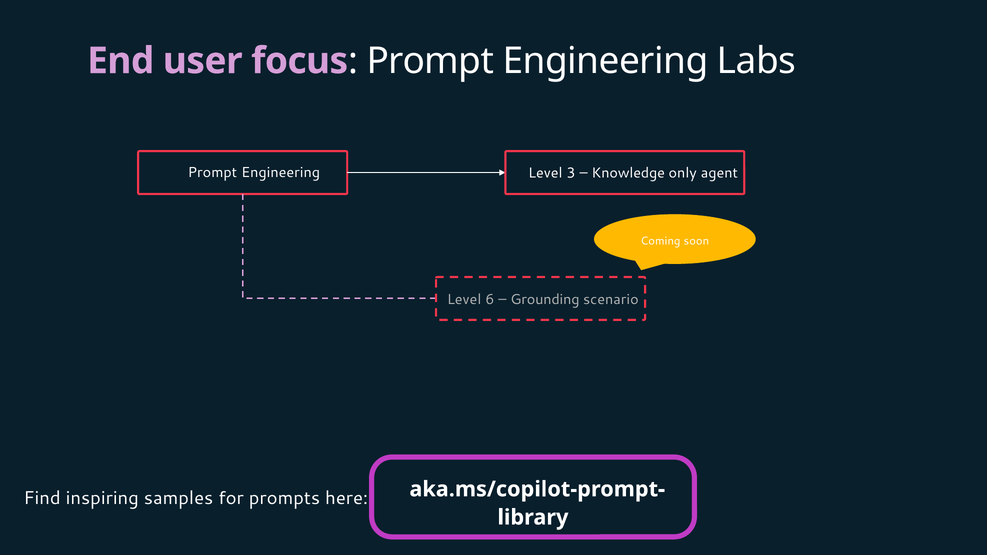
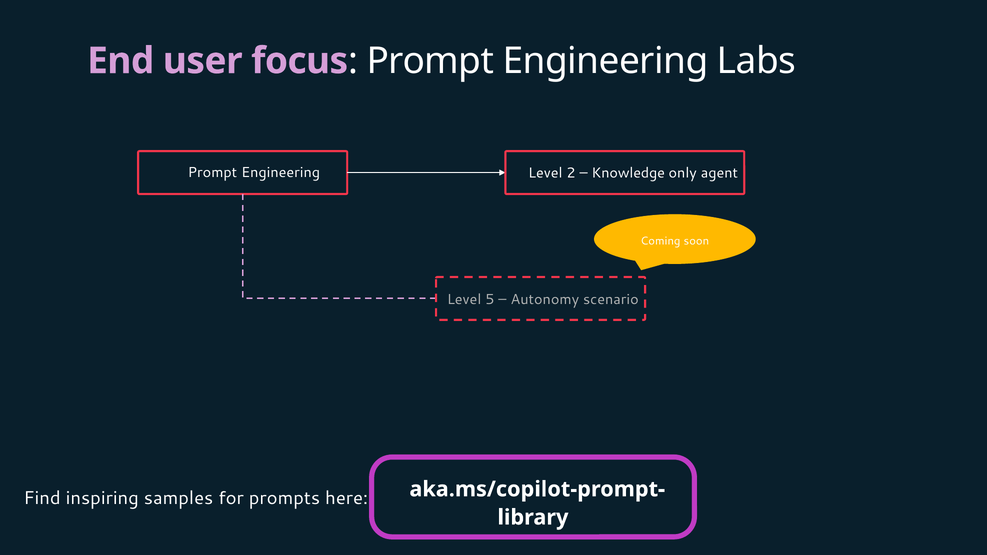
3: 3 -> 2
6: 6 -> 5
Grounding: Grounding -> Autonomy
